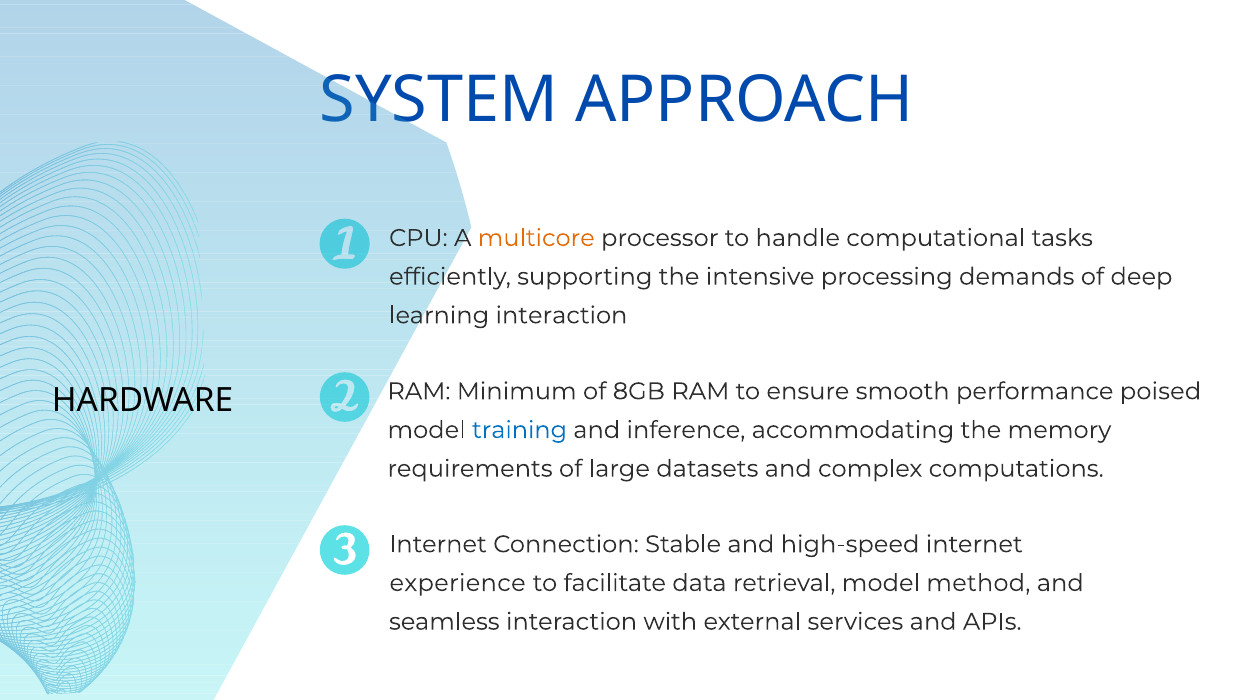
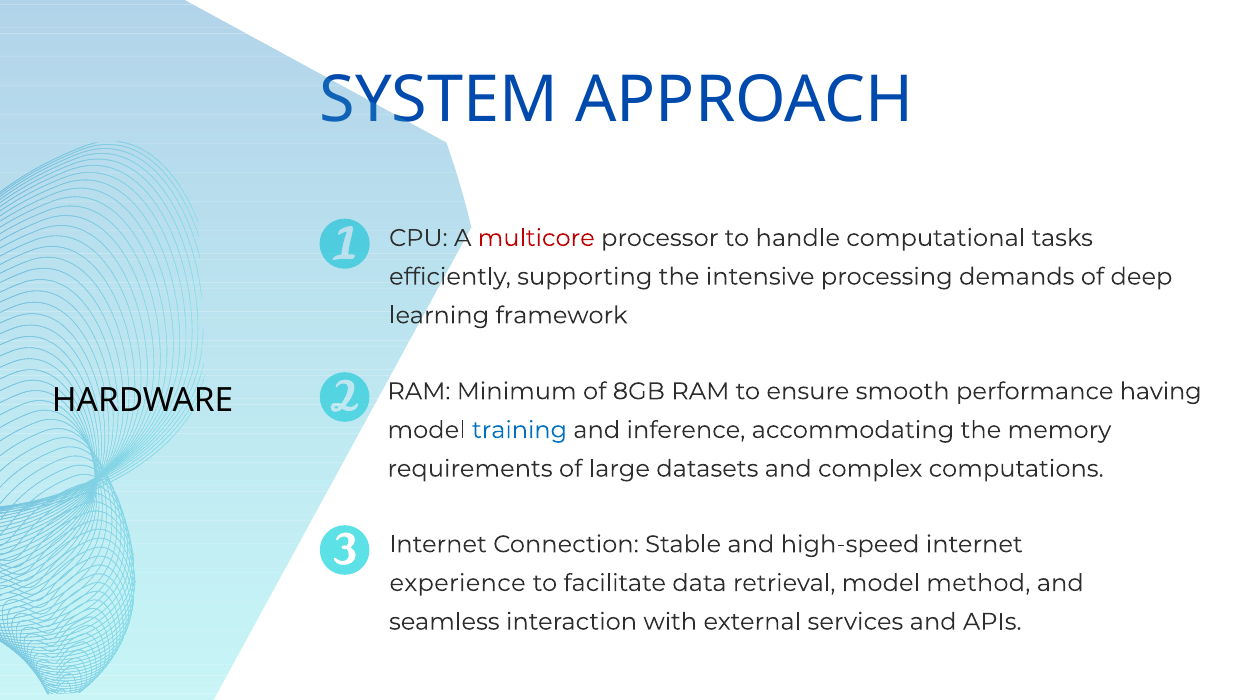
multicore colour: orange -> red
learning interaction: interaction -> framework
poised: poised -> having
